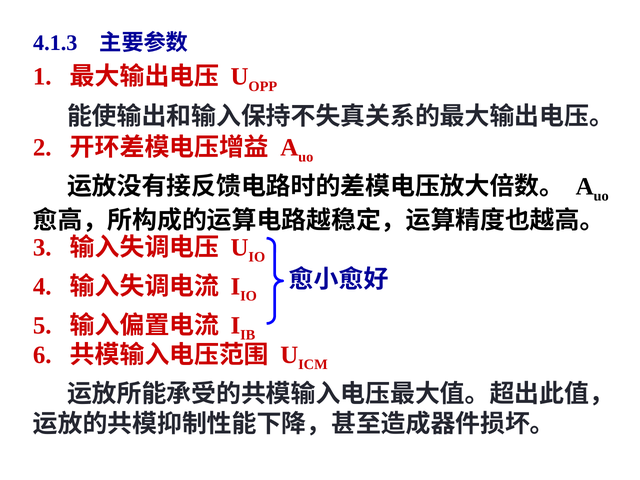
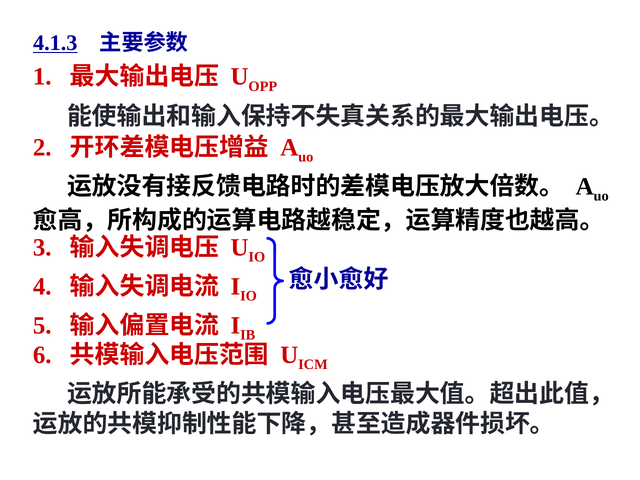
4.1.3 underline: none -> present
